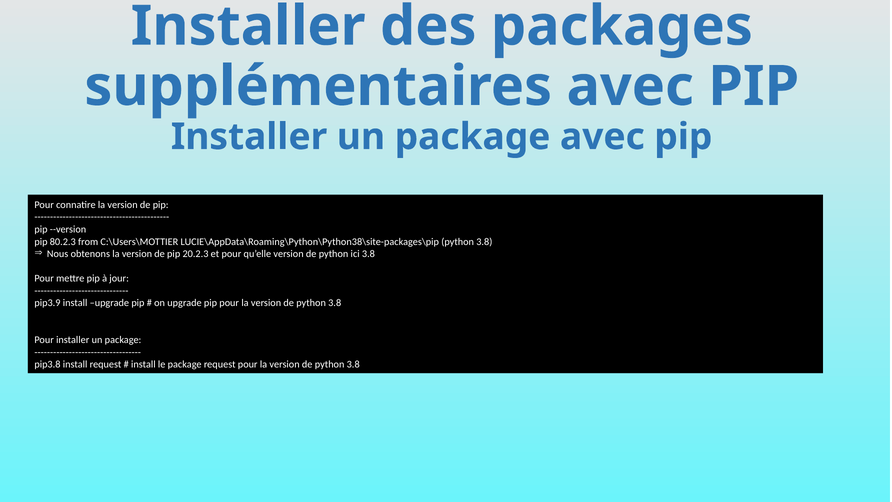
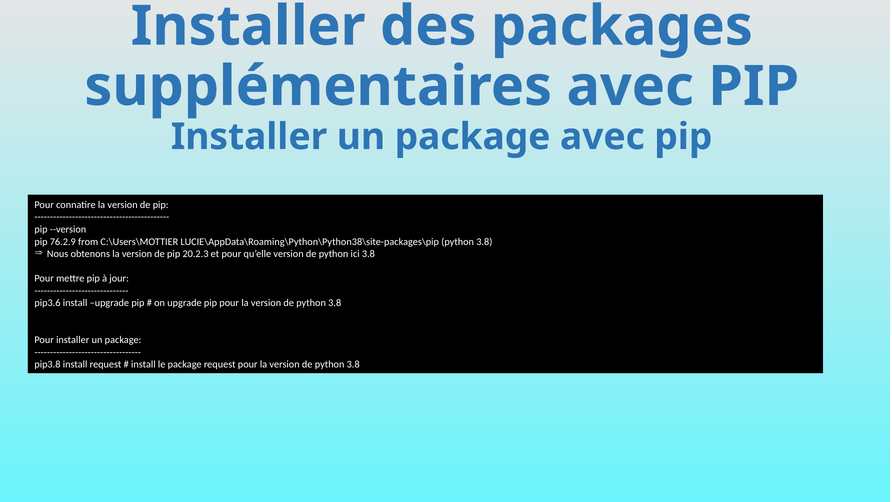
80.2.3: 80.2.3 -> 76.2.9
pip3.9: pip3.9 -> pip3.6
